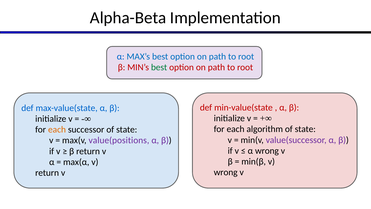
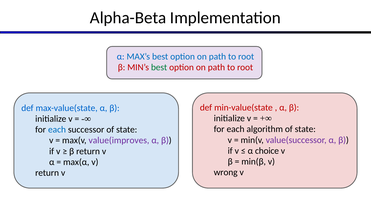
each at (57, 129) colour: orange -> blue
value(positions: value(positions -> value(improves
α wrong: wrong -> choice
